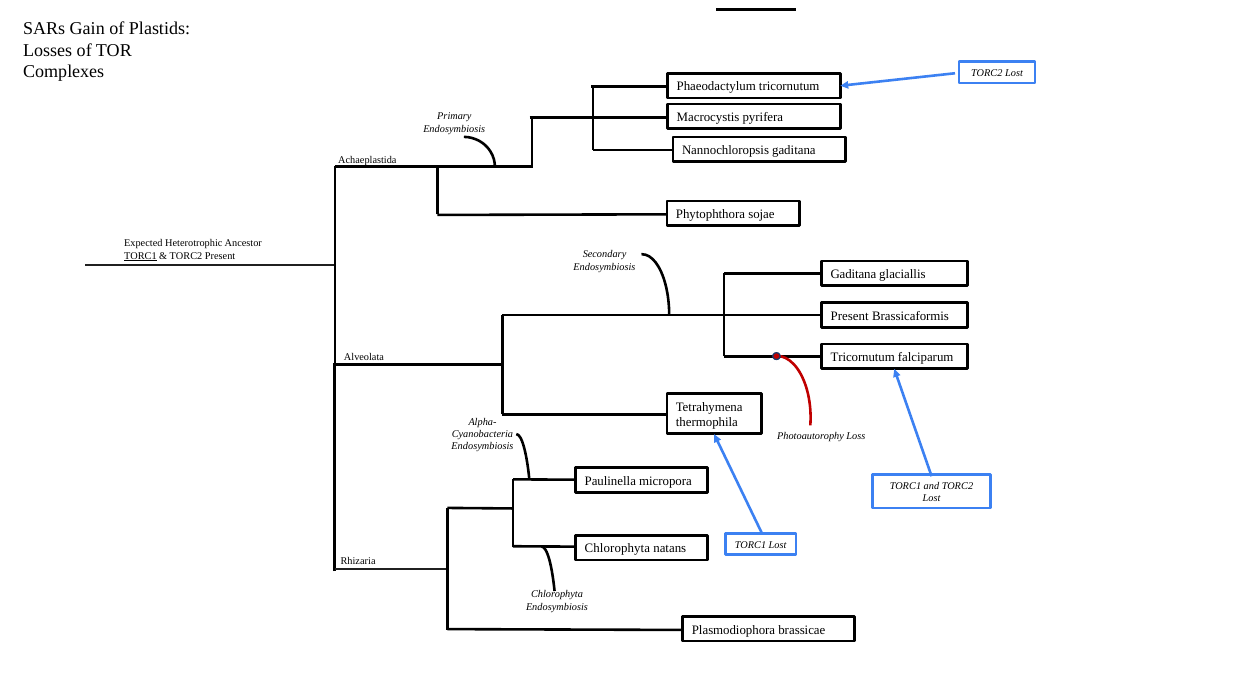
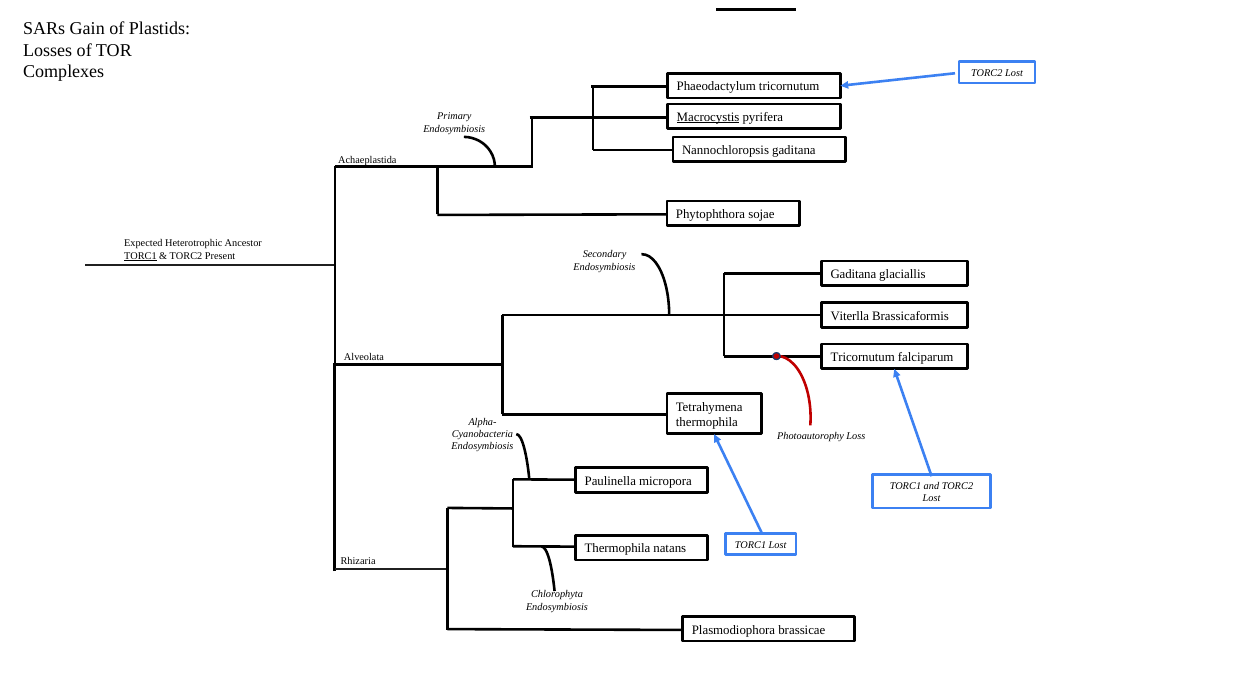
Macrocystis underline: none -> present
Present at (850, 316): Present -> Viterlla
Chlorophyta at (617, 549): Chlorophyta -> Thermophila
